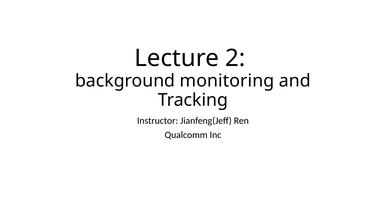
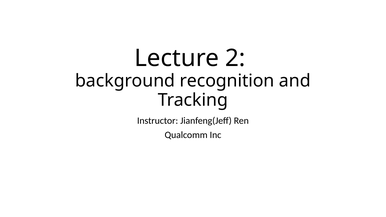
monitoring: monitoring -> recognition
